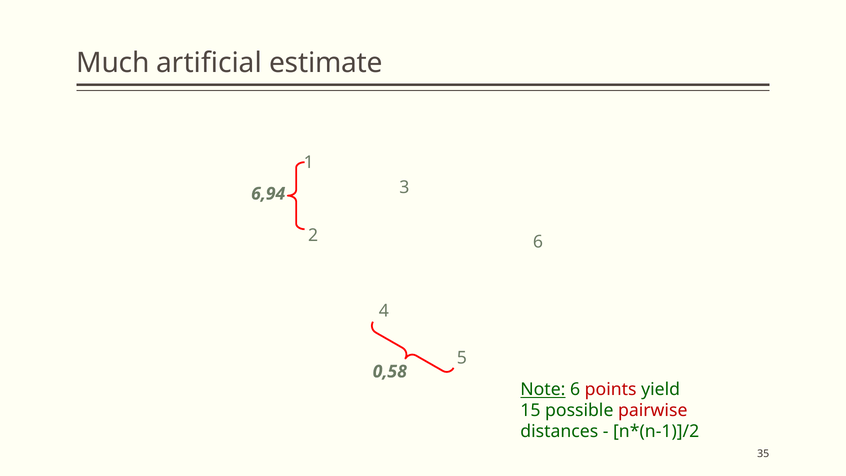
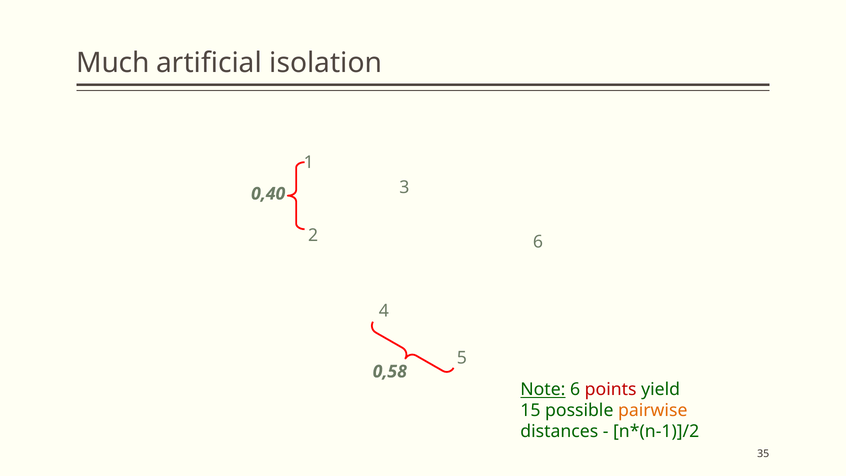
estimate: estimate -> isolation
6,94: 6,94 -> 0,40
pairwise colour: red -> orange
